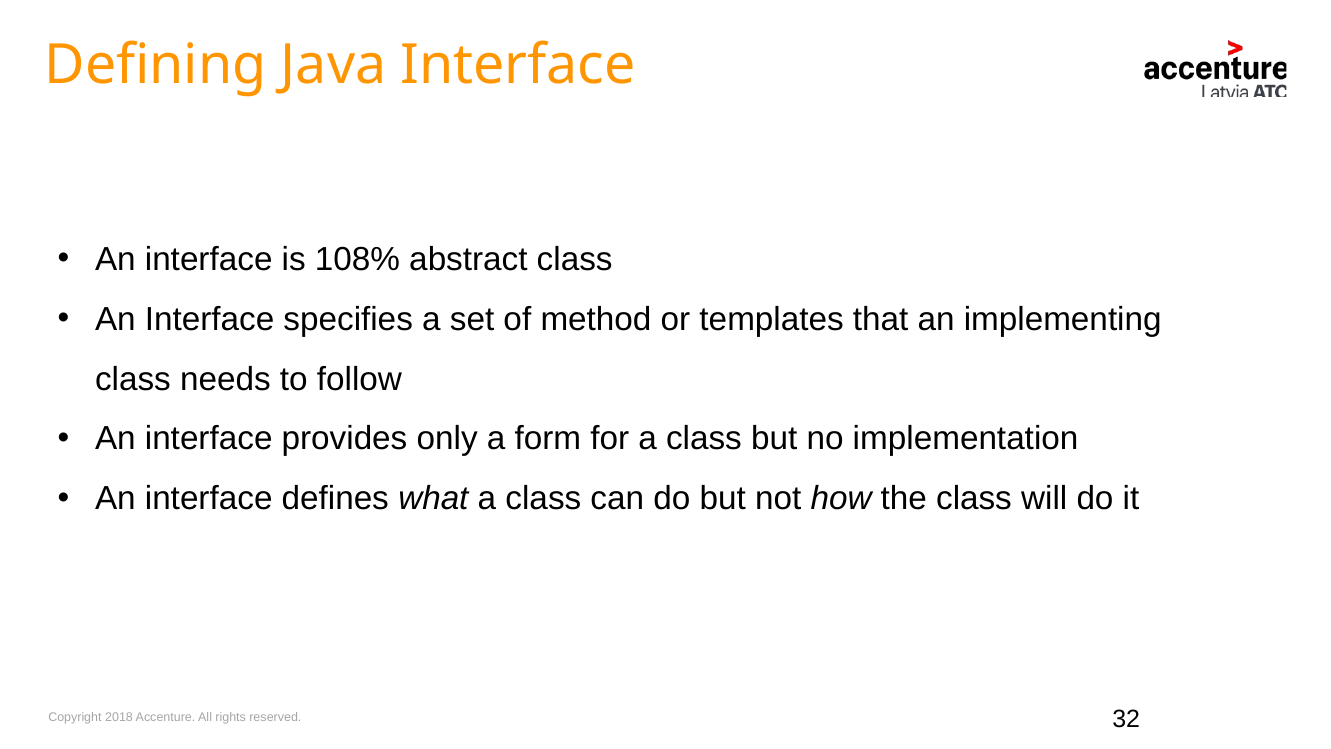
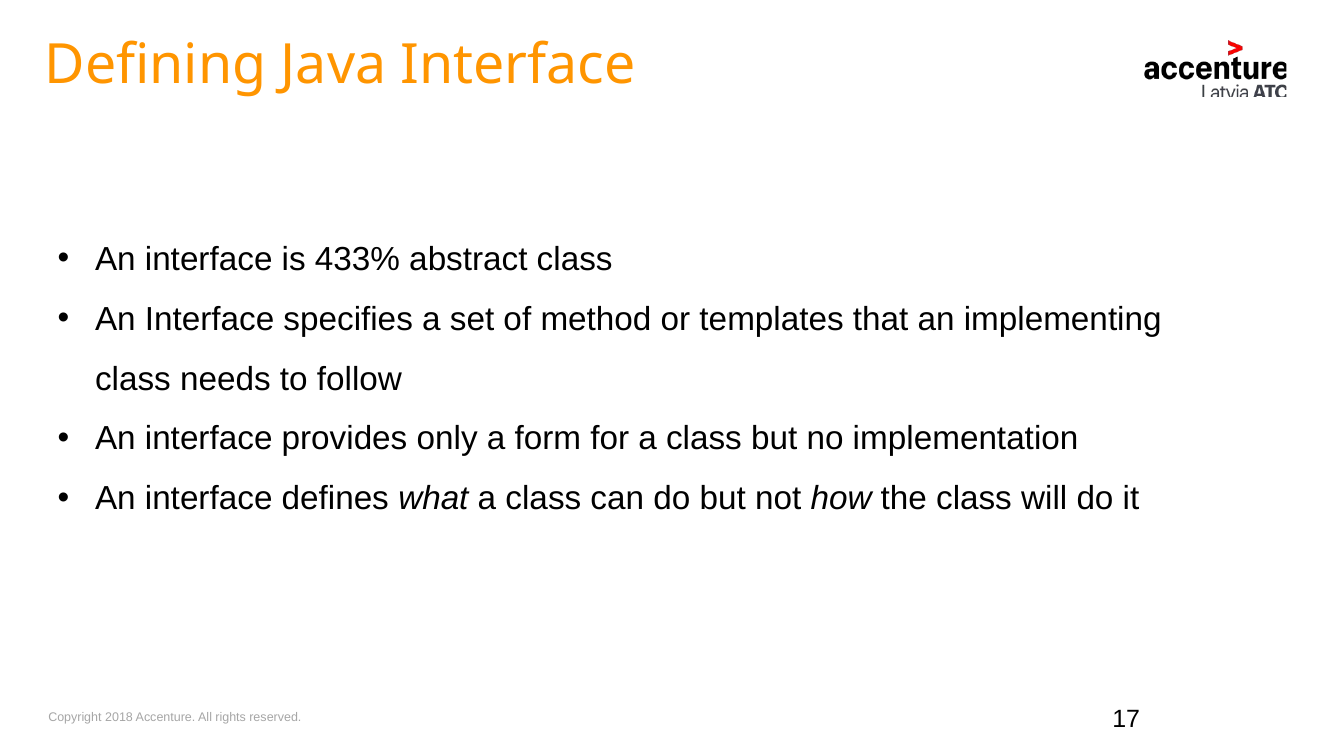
108%: 108% -> 433%
32: 32 -> 17
